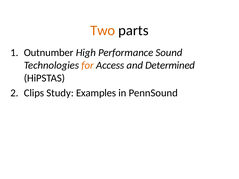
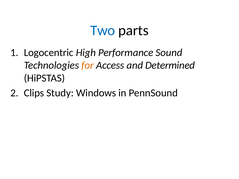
Two colour: orange -> blue
Outnumber: Outnumber -> Logocentric
Examples: Examples -> Windows
